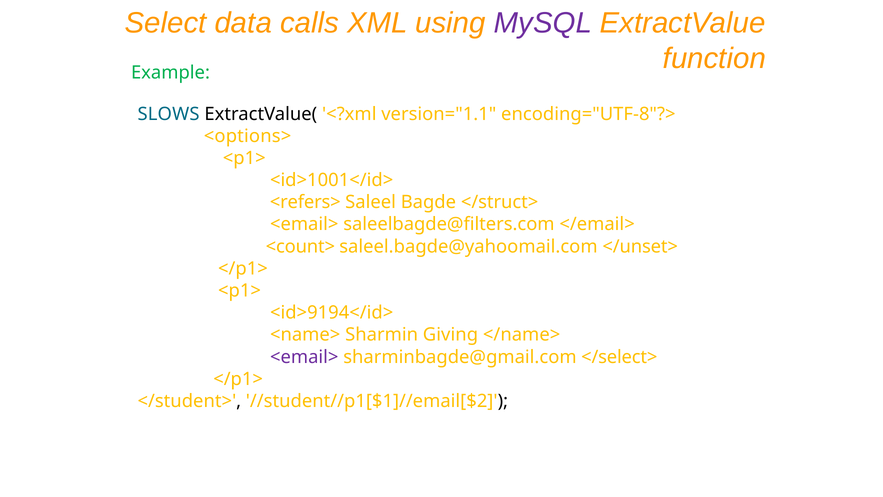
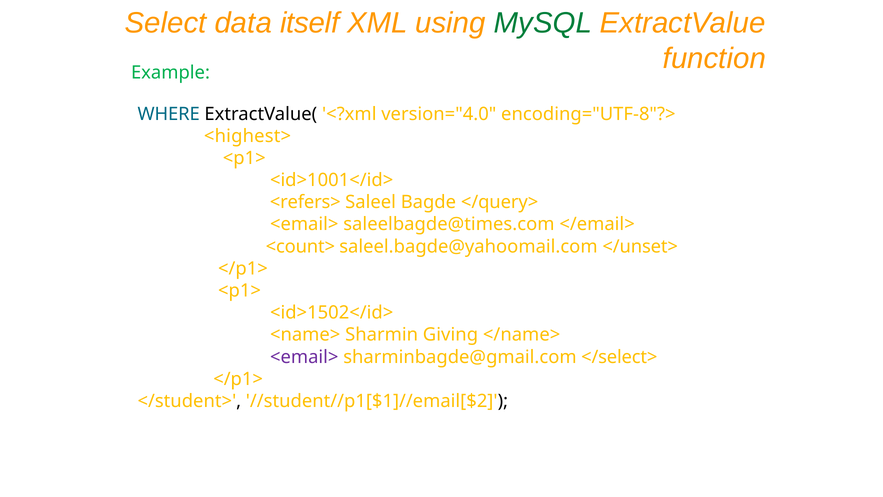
calls: calls -> itself
MySQL colour: purple -> green
SLOWS: SLOWS -> WHERE
version="1.1: version="1.1 -> version="4.0
<options>: <options> -> <highest>
</struct>: </struct> -> </query>
saleelbagde@filters.com: saleelbagde@filters.com -> saleelbagde@times.com
<id>9194</id>: <id>9194</id> -> <id>1502</id>
